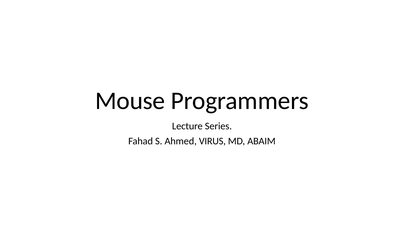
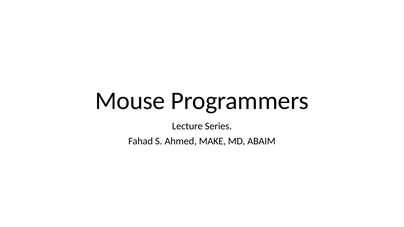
VIRUS: VIRUS -> MAKE
